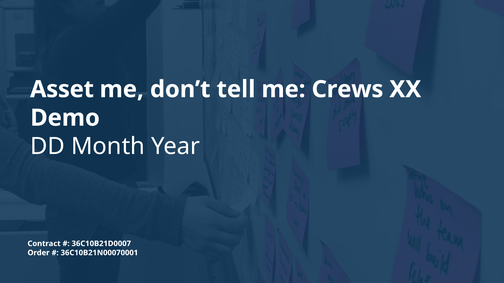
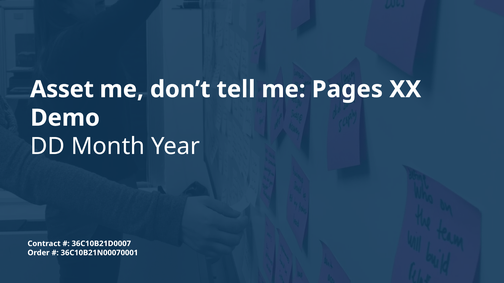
Crews: Crews -> Pages
